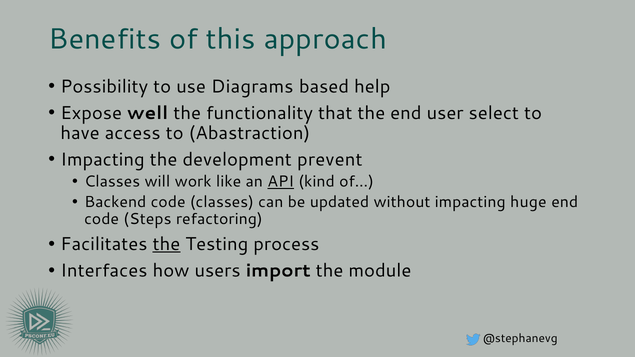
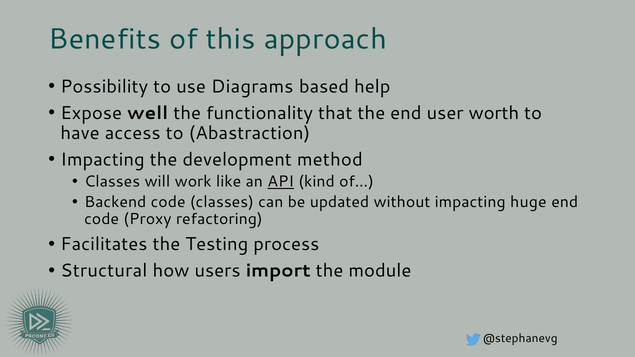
select: select -> worth
prevent: prevent -> method
Steps: Steps -> Proxy
the at (166, 244) underline: present -> none
Interfaces: Interfaces -> Structural
